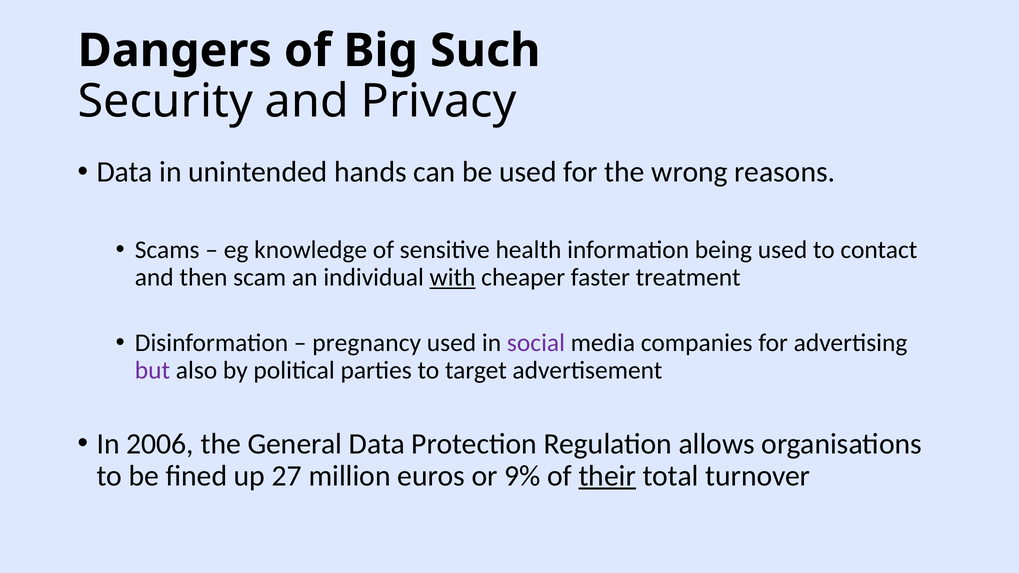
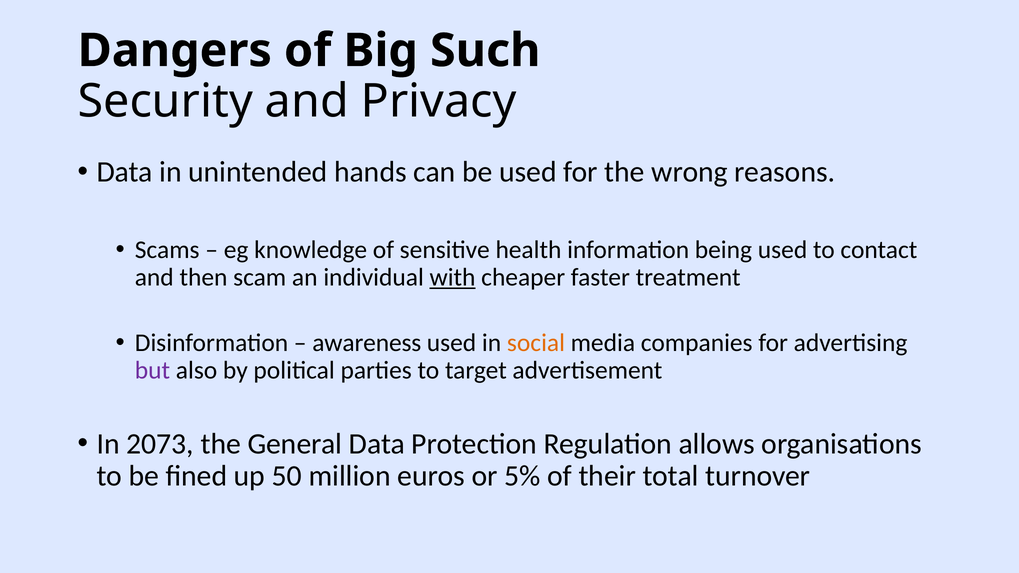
pregnancy: pregnancy -> awareness
social colour: purple -> orange
2006: 2006 -> 2073
27: 27 -> 50
9%: 9% -> 5%
their underline: present -> none
